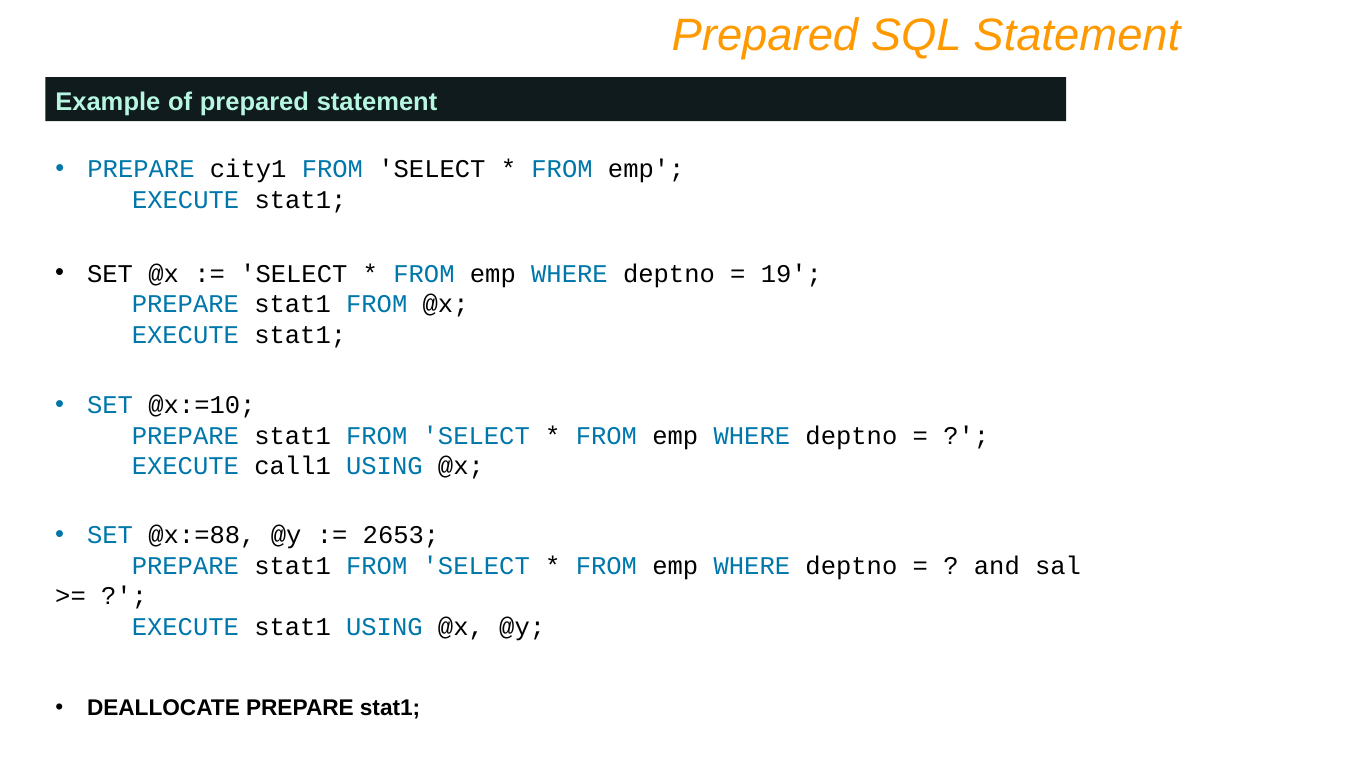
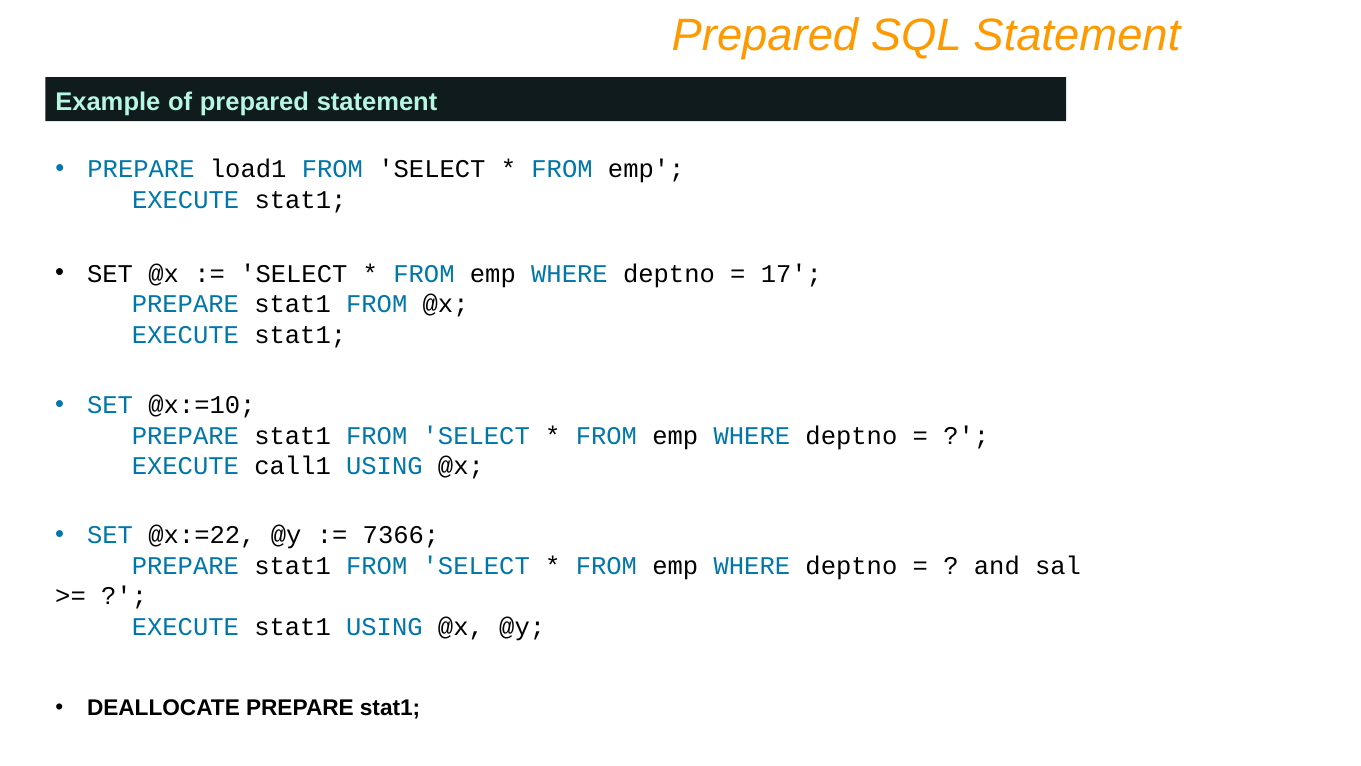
city1: city1 -> load1
19: 19 -> 17
@x:=88: @x:=88 -> @x:=22
2653: 2653 -> 7366
